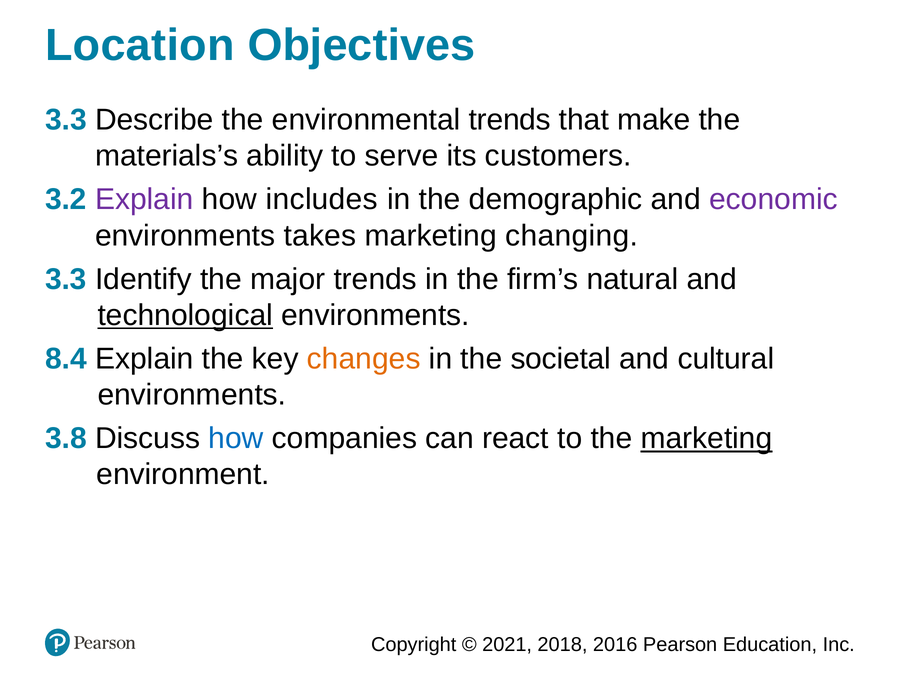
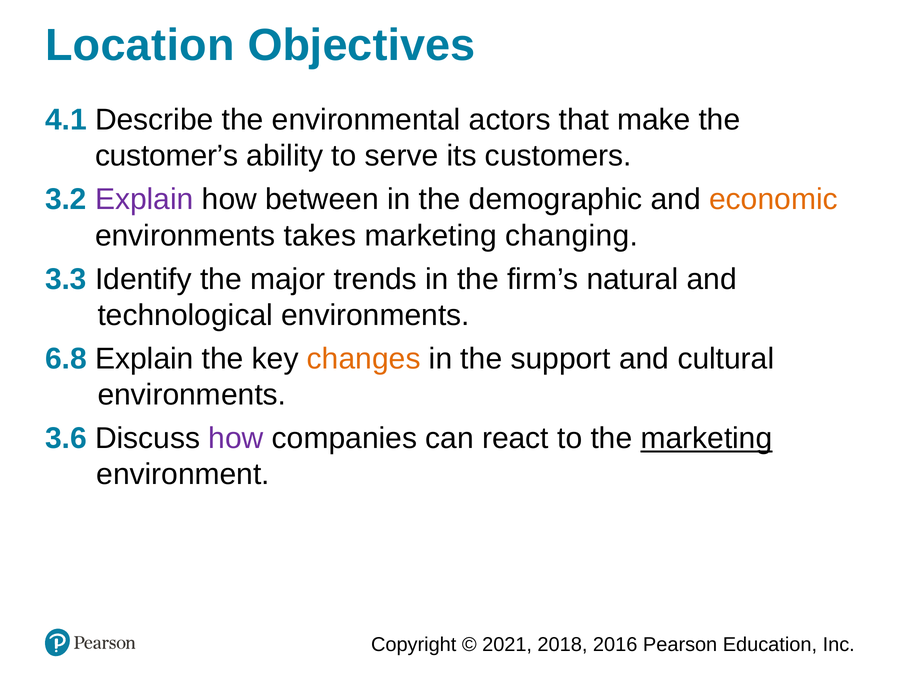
3.3 at (66, 120): 3.3 -> 4.1
environmental trends: trends -> actors
materials’s: materials’s -> customer’s
includes: includes -> between
economic colour: purple -> orange
technological underline: present -> none
8.4: 8.4 -> 6.8
societal: societal -> support
3.8: 3.8 -> 3.6
how at (236, 438) colour: blue -> purple
